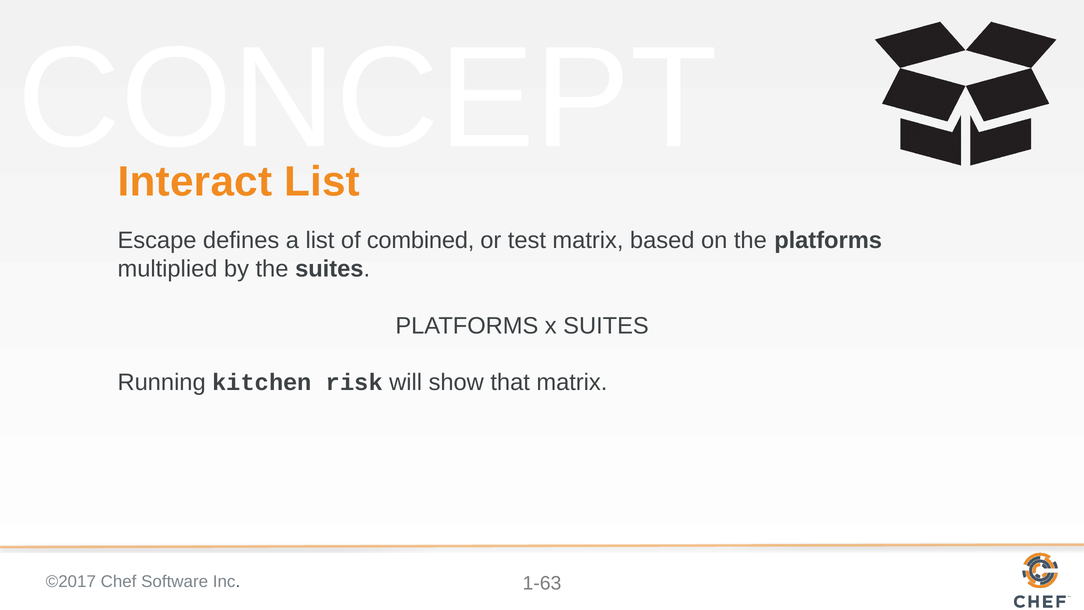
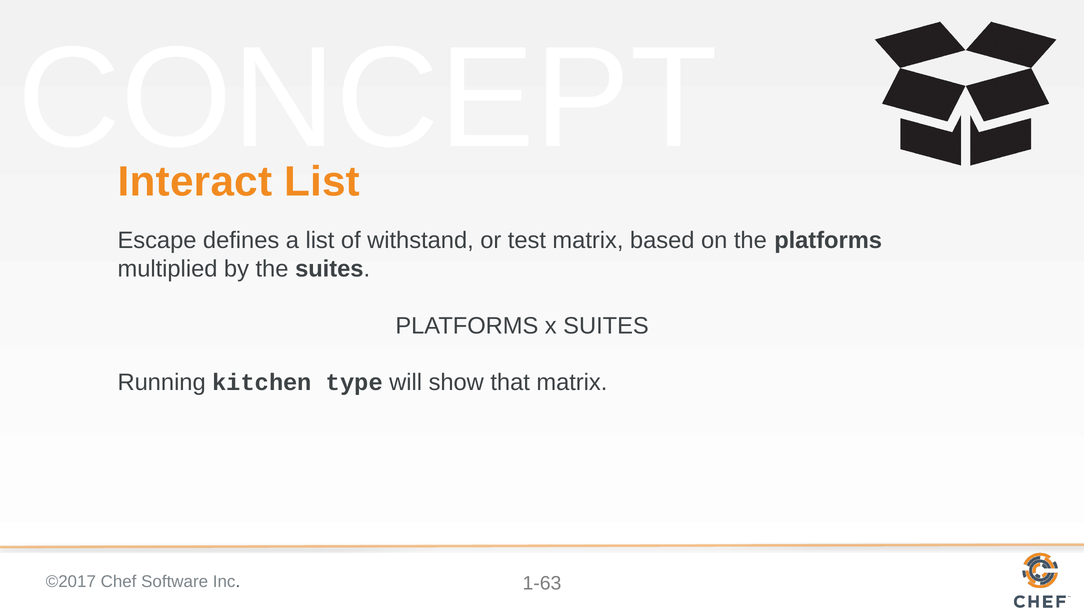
combined: combined -> withstand
risk: risk -> type
